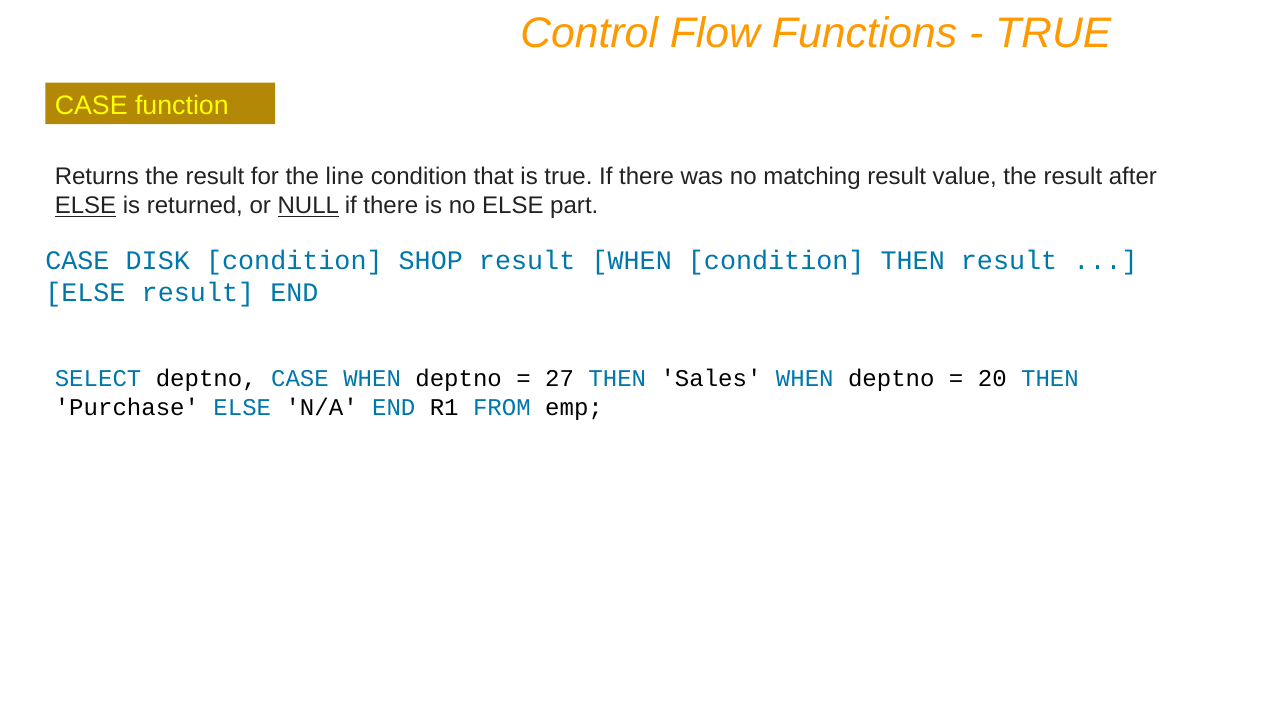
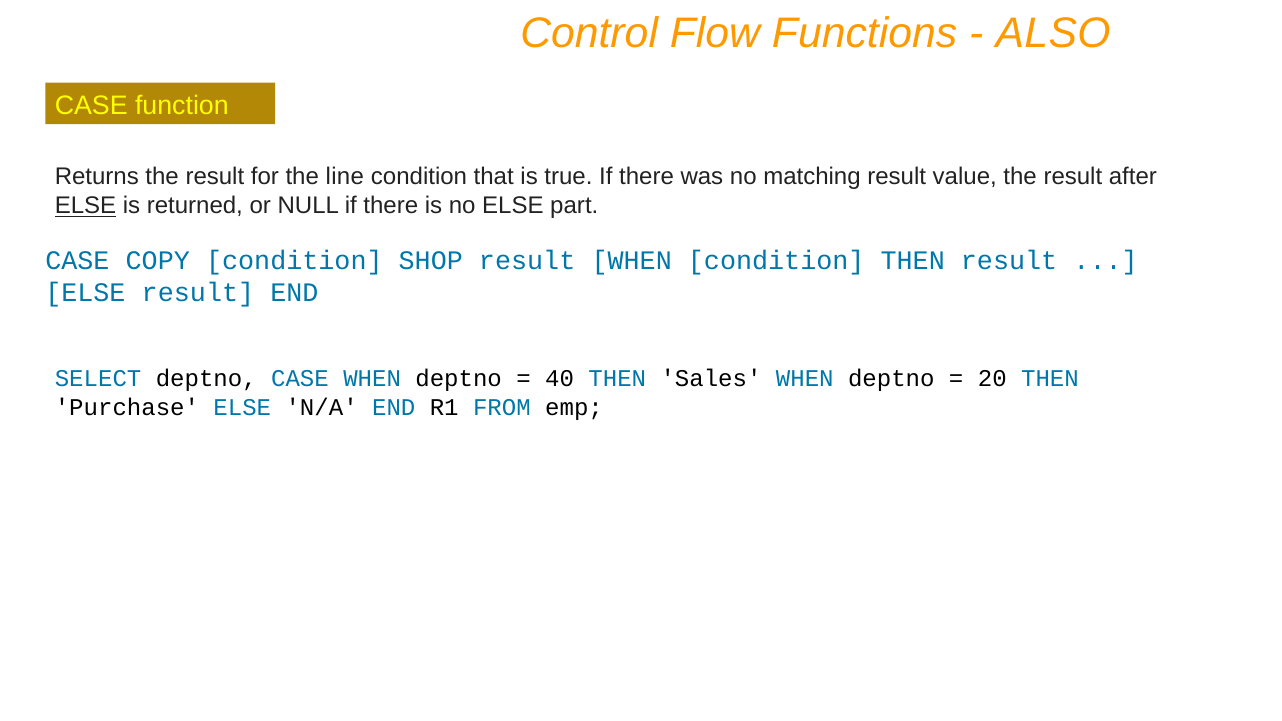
TRUE at (1053, 33): TRUE -> ALSO
NULL underline: present -> none
DISK: DISK -> COPY
27: 27 -> 40
